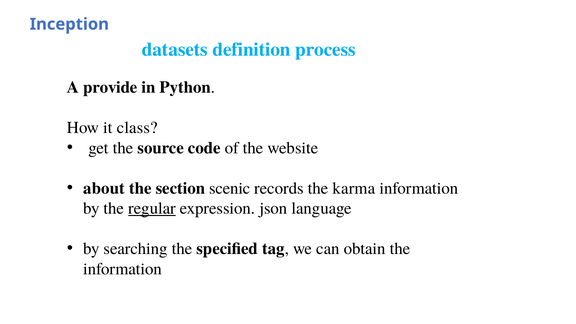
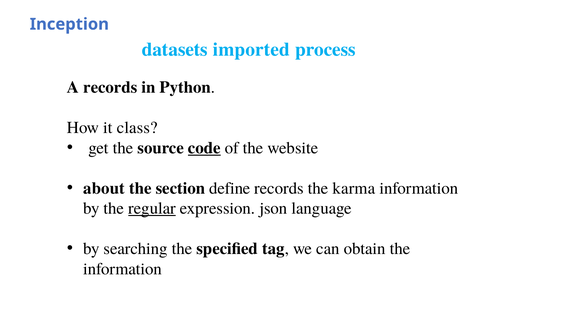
definition: definition -> imported
A provide: provide -> records
code underline: none -> present
scenic: scenic -> define
